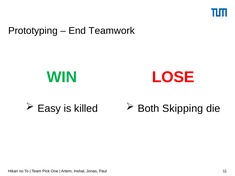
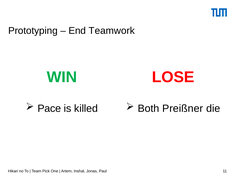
Easy: Easy -> Pace
Skipping: Skipping -> Preißner
